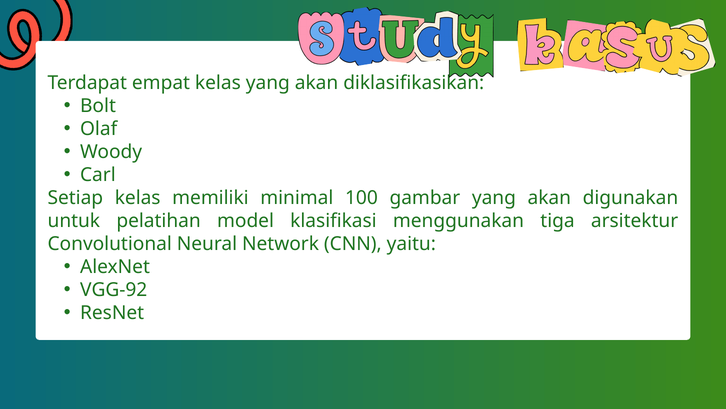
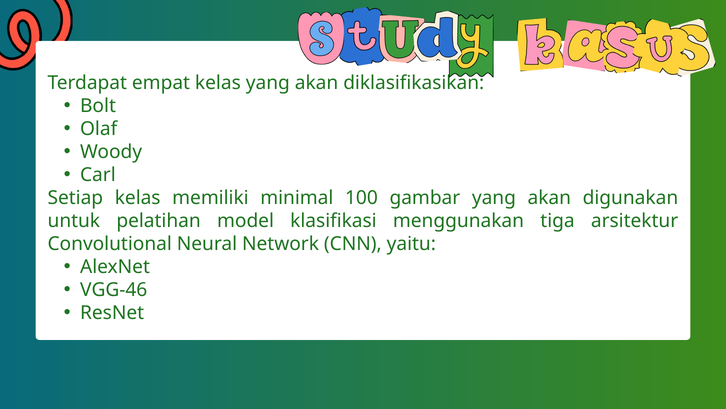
VGG-92: VGG-92 -> VGG-46
